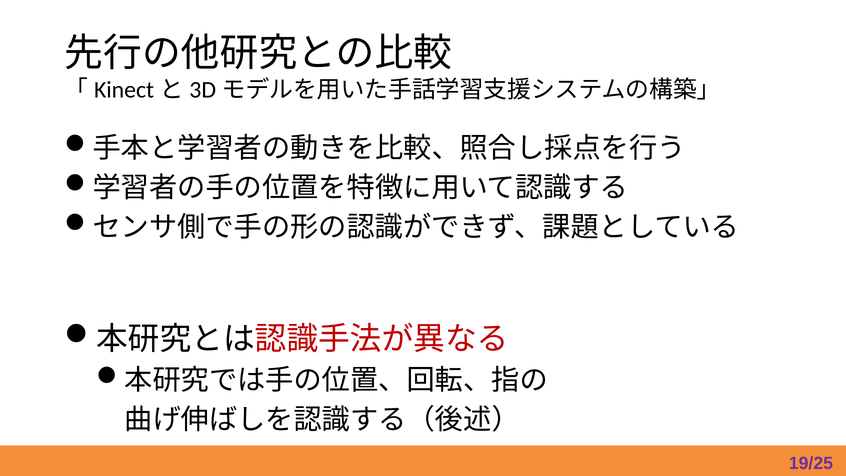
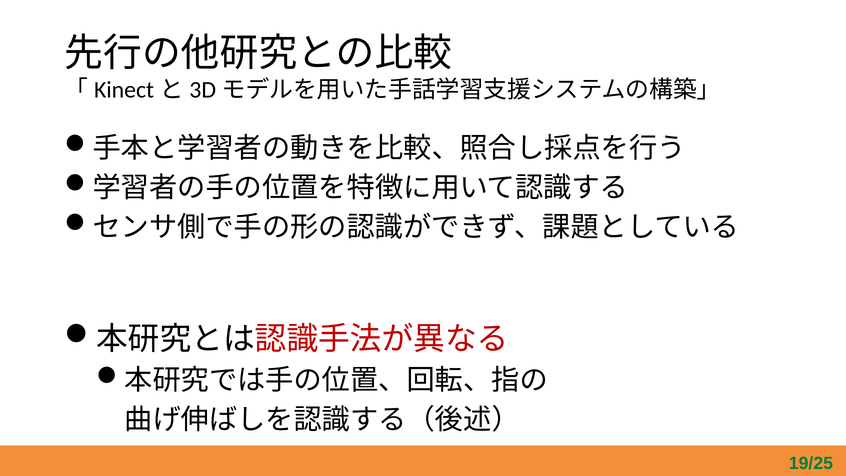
19/25 colour: purple -> green
